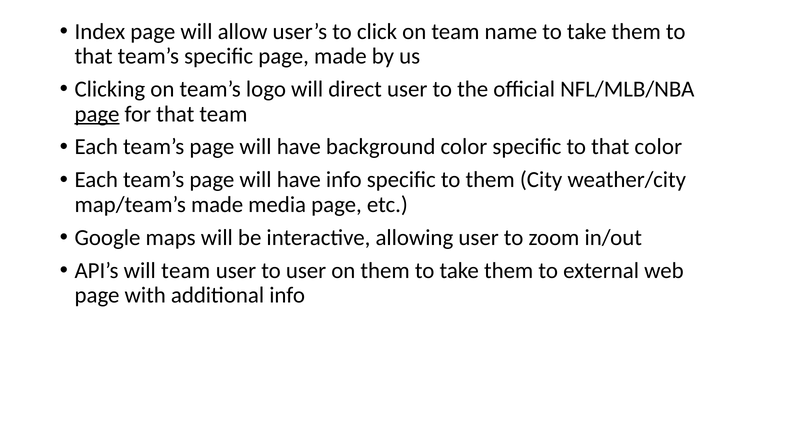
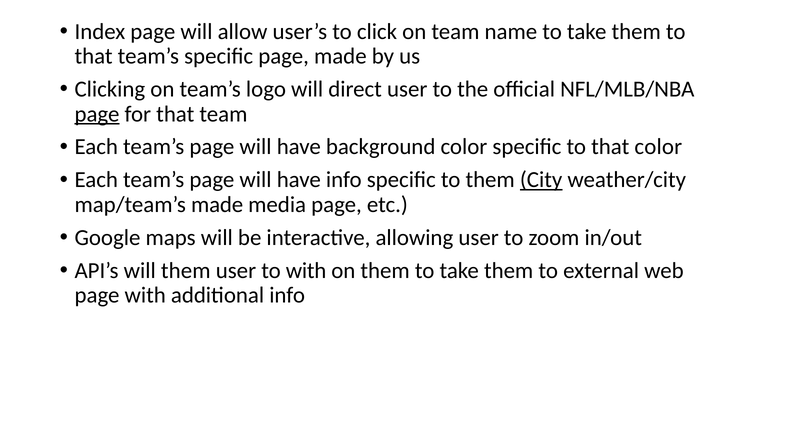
City underline: none -> present
will team: team -> them
to user: user -> with
